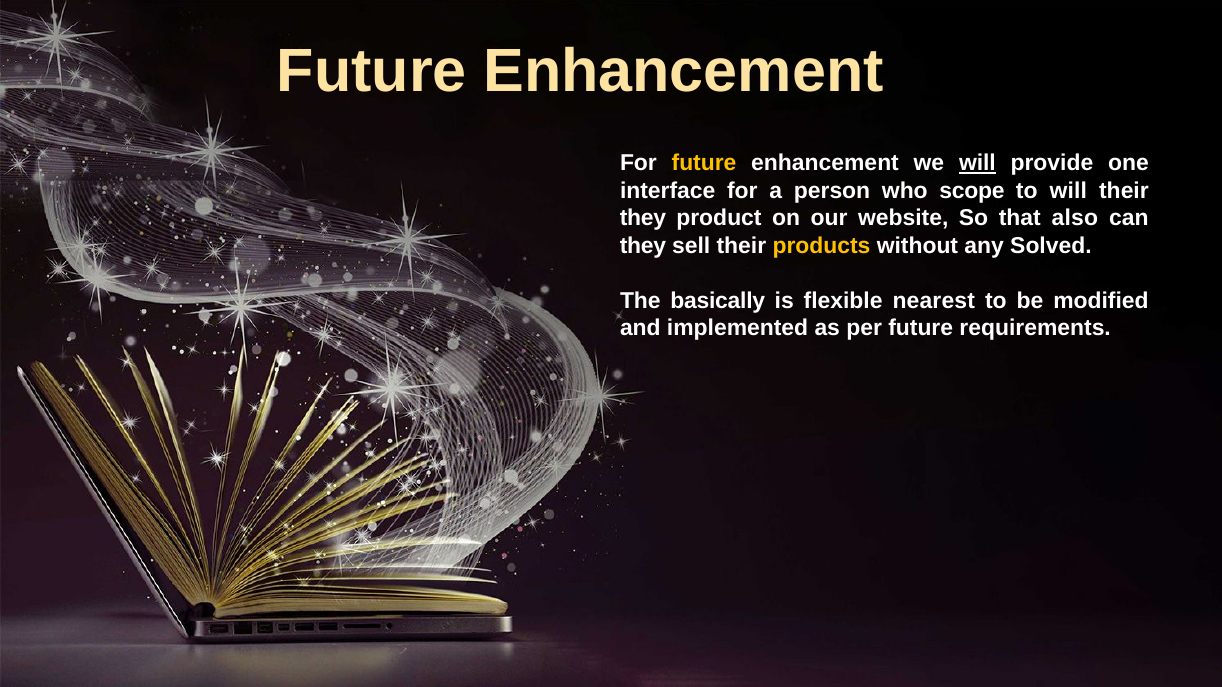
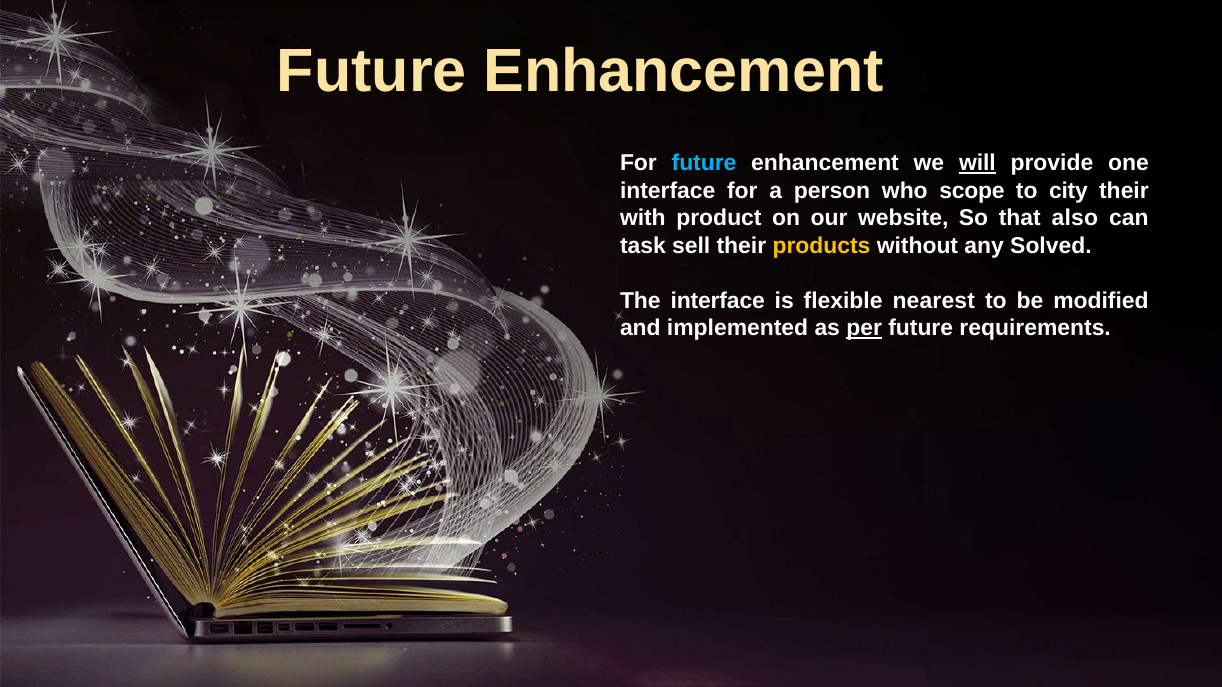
future at (704, 163) colour: yellow -> light blue
to will: will -> city
they at (643, 218): they -> with
they at (643, 246): they -> task
The basically: basically -> interface
per underline: none -> present
